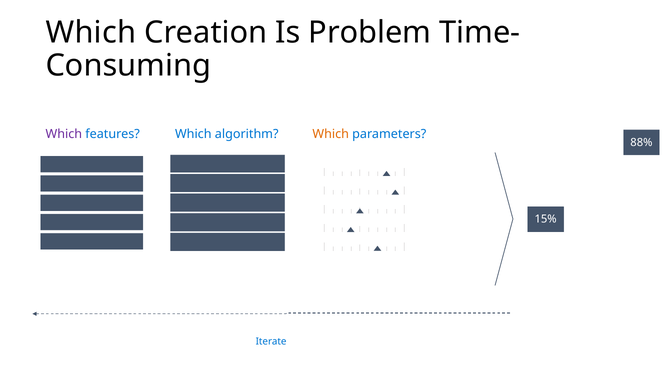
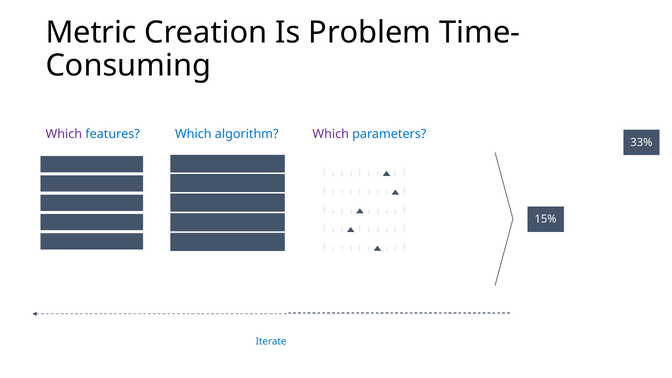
Which at (91, 32): Which -> Metric
Which at (331, 134) colour: orange -> purple
88%: 88% -> 33%
